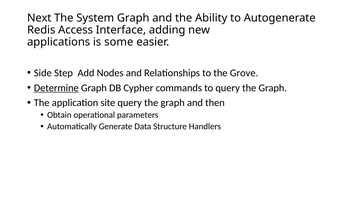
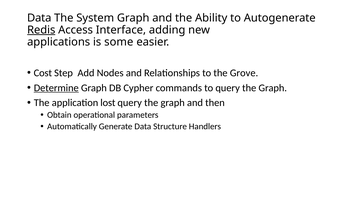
Next at (39, 18): Next -> Data
Redis underline: none -> present
Side: Side -> Cost
site: site -> lost
